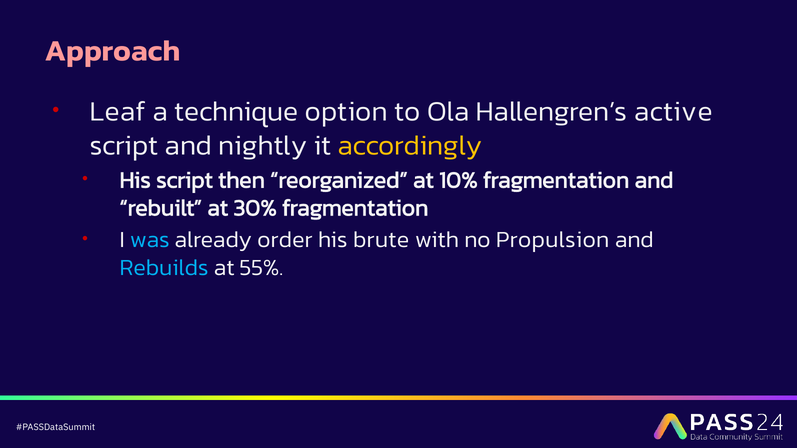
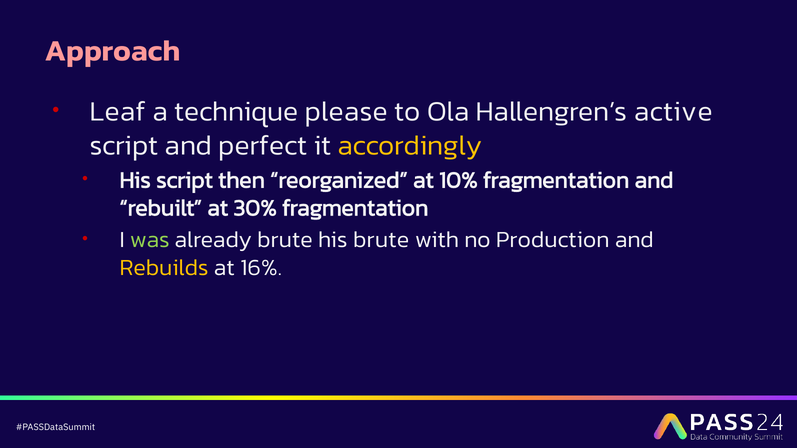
option: option -> please
nightly: nightly -> perfect
was colour: light blue -> light green
already order: order -> brute
Propulsion: Propulsion -> Production
Rebuilds colour: light blue -> yellow
55%: 55% -> 16%
